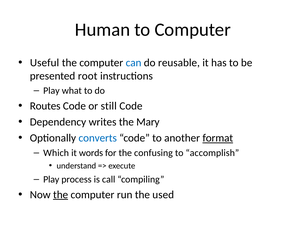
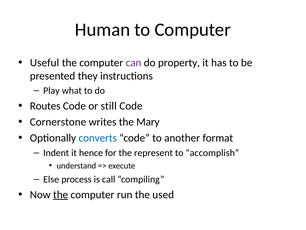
can colour: blue -> purple
reusable: reusable -> property
root: root -> they
Dependency: Dependency -> Cornerstone
format underline: present -> none
Which: Which -> Indent
words: words -> hence
confusing: confusing -> represent
Play at (51, 179): Play -> Else
